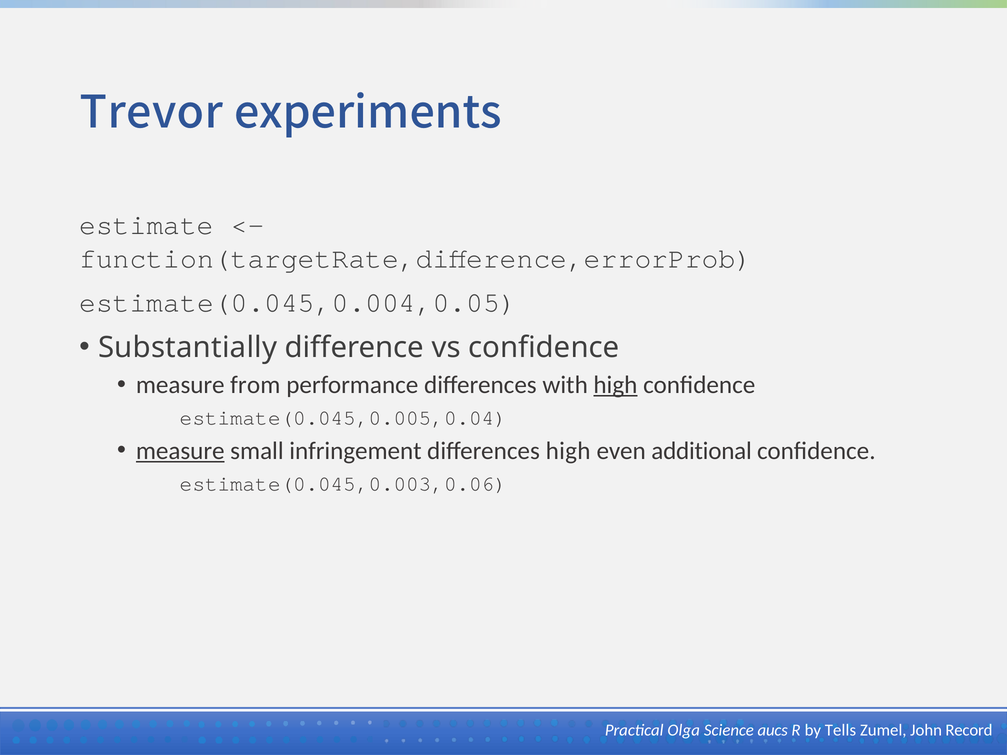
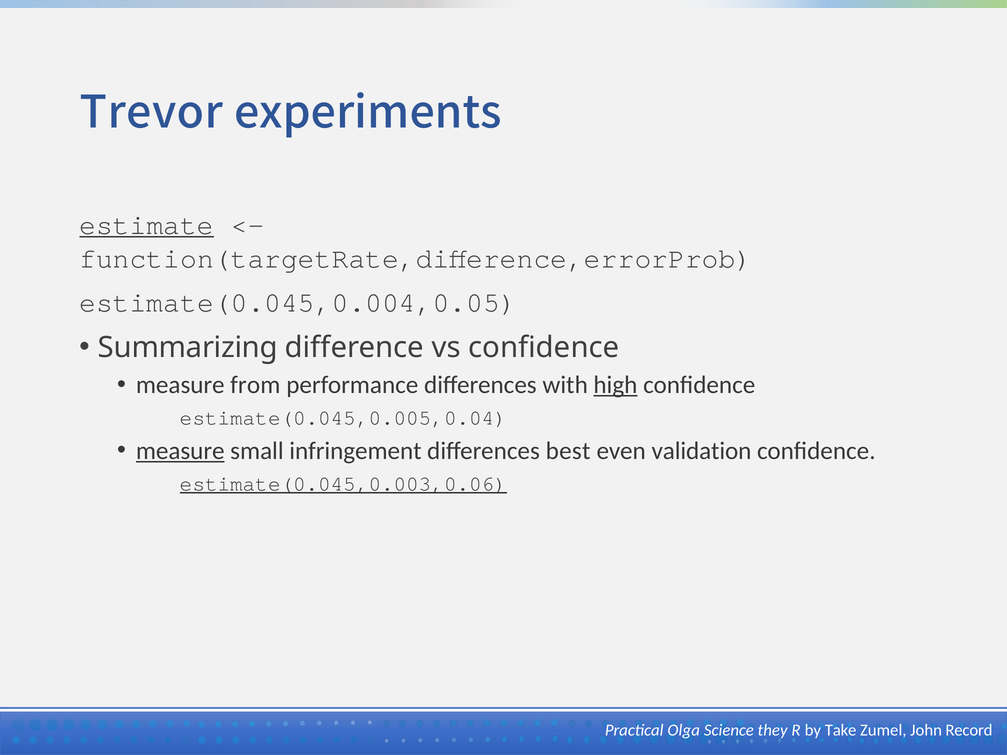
estimate underline: none -> present
Substantially: Substantially -> Summarizing
differences high: high -> best
additional: additional -> validation
estimate(0.045,0.003,0.06 underline: none -> present
aucs: aucs -> they
Tells: Tells -> Take
